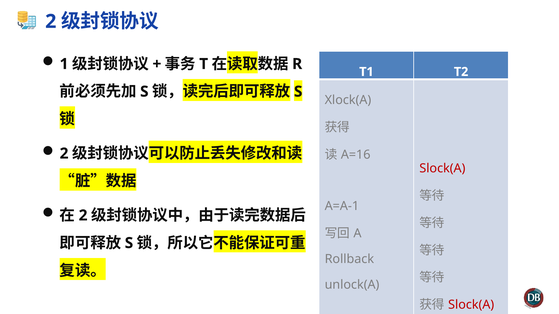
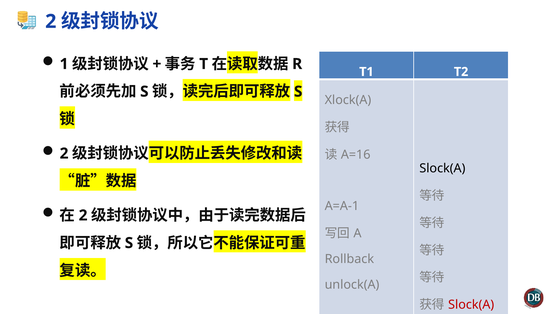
Slock(A at (442, 169) colour: red -> black
